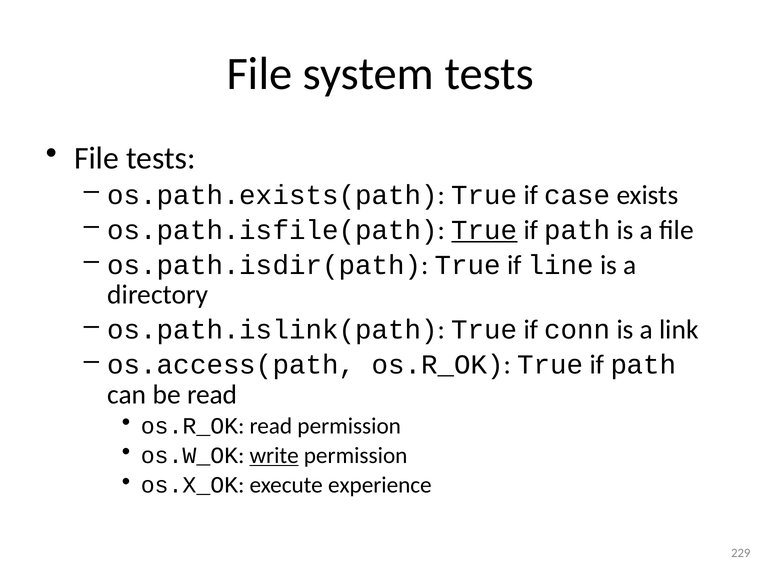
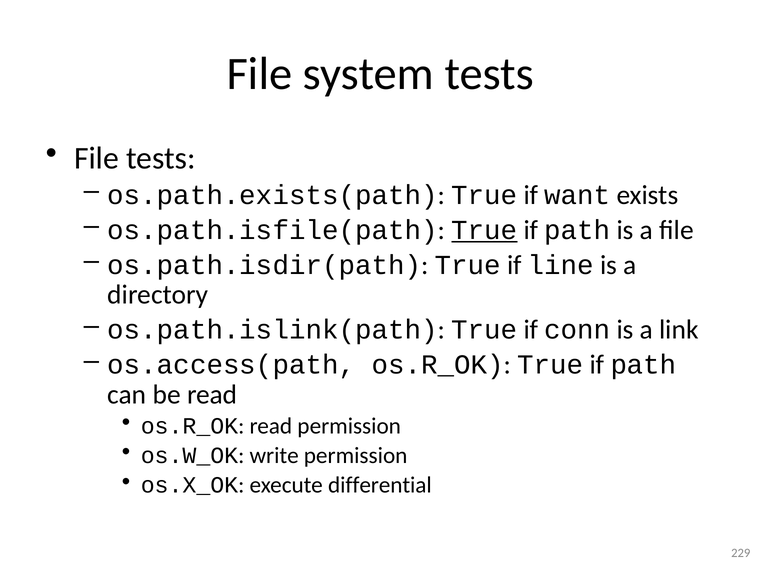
case: case -> want
write underline: present -> none
experience: experience -> differential
